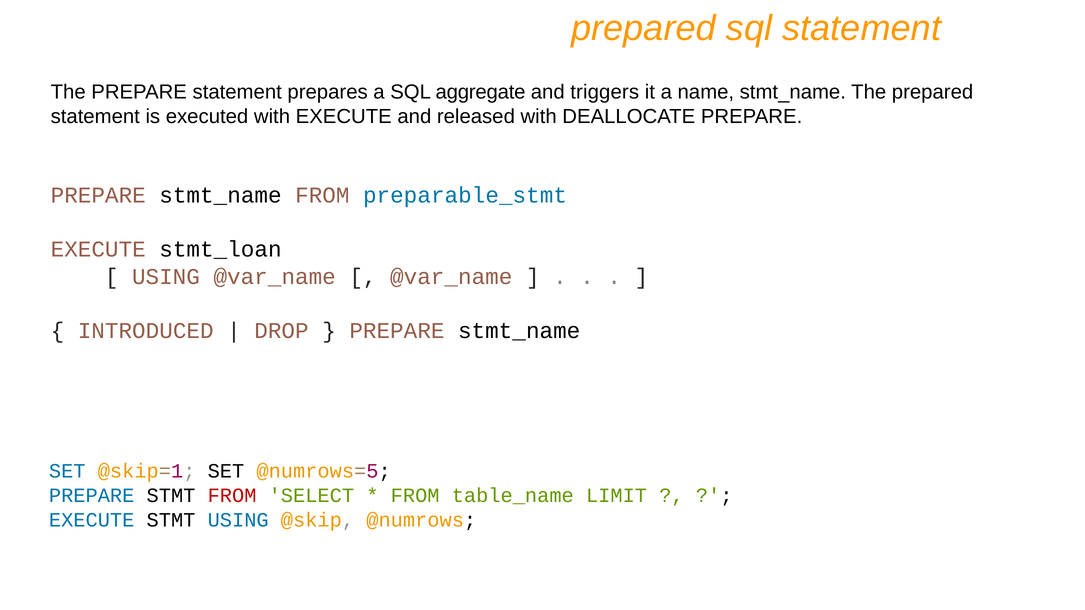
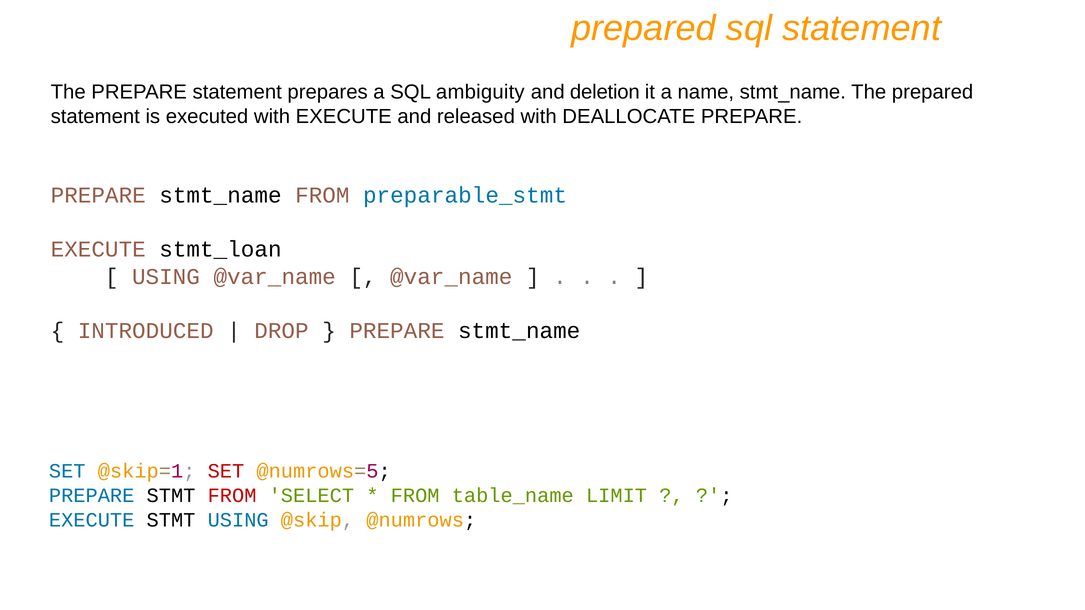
aggregate: aggregate -> ambiguity
triggers: triggers -> deletion
SET at (226, 471) colour: black -> red
